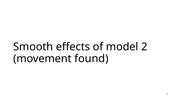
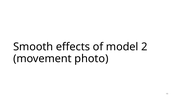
found: found -> photo
